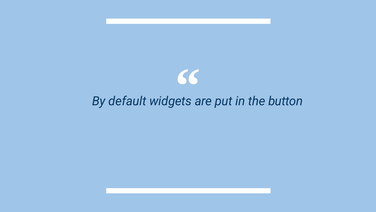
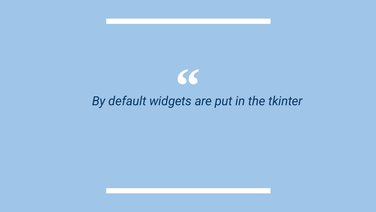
button: button -> tkinter
